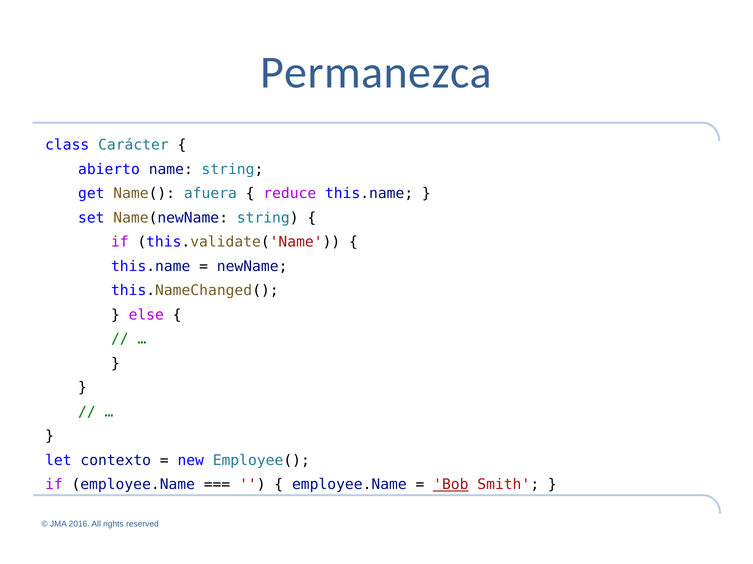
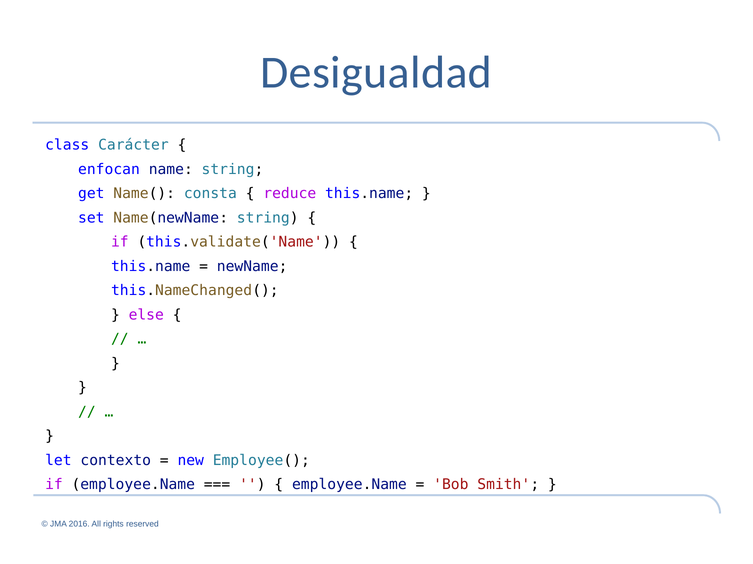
Permanezca: Permanezca -> Desigualdad
abierto: abierto -> enfocan
afuera: afuera -> consta
Bob underline: present -> none
